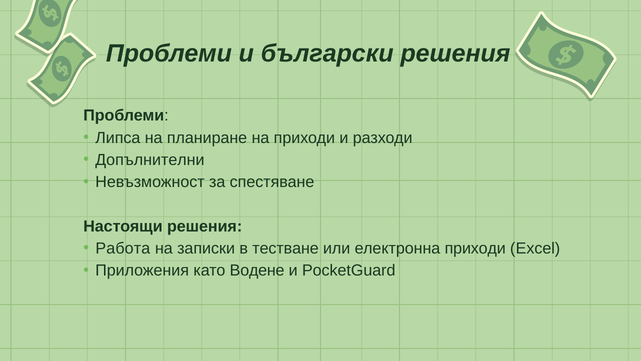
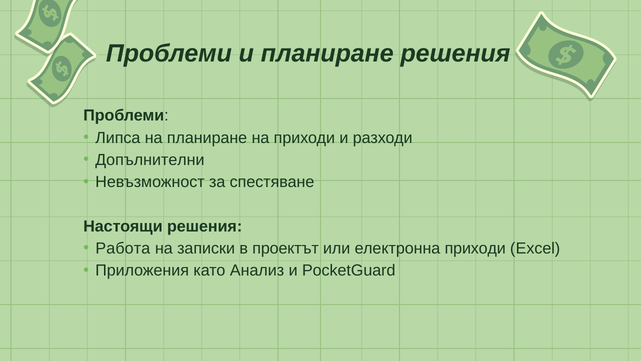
и български: български -> планиране
тестване: тестване -> проектът
Водене: Водене -> Анализ
